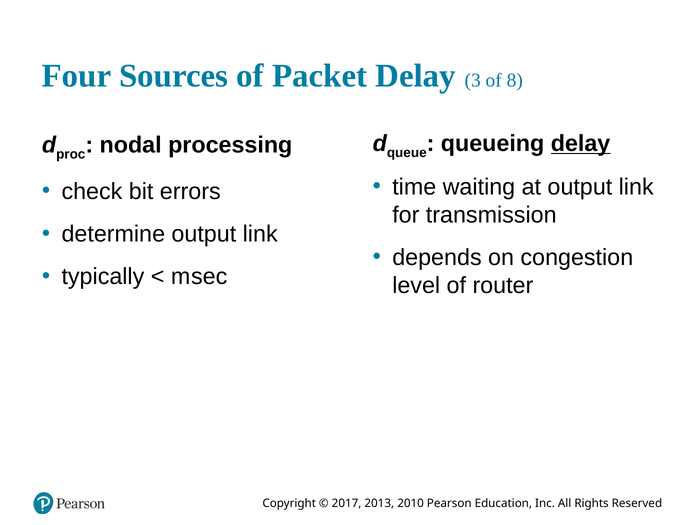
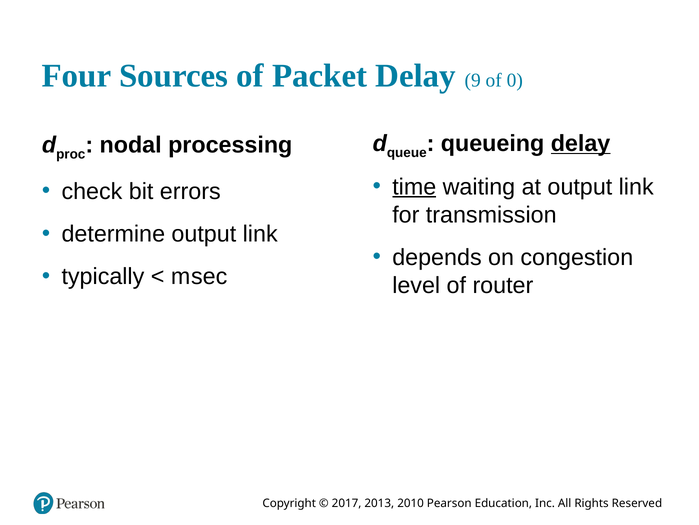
3: 3 -> 9
8: 8 -> 0
time underline: none -> present
